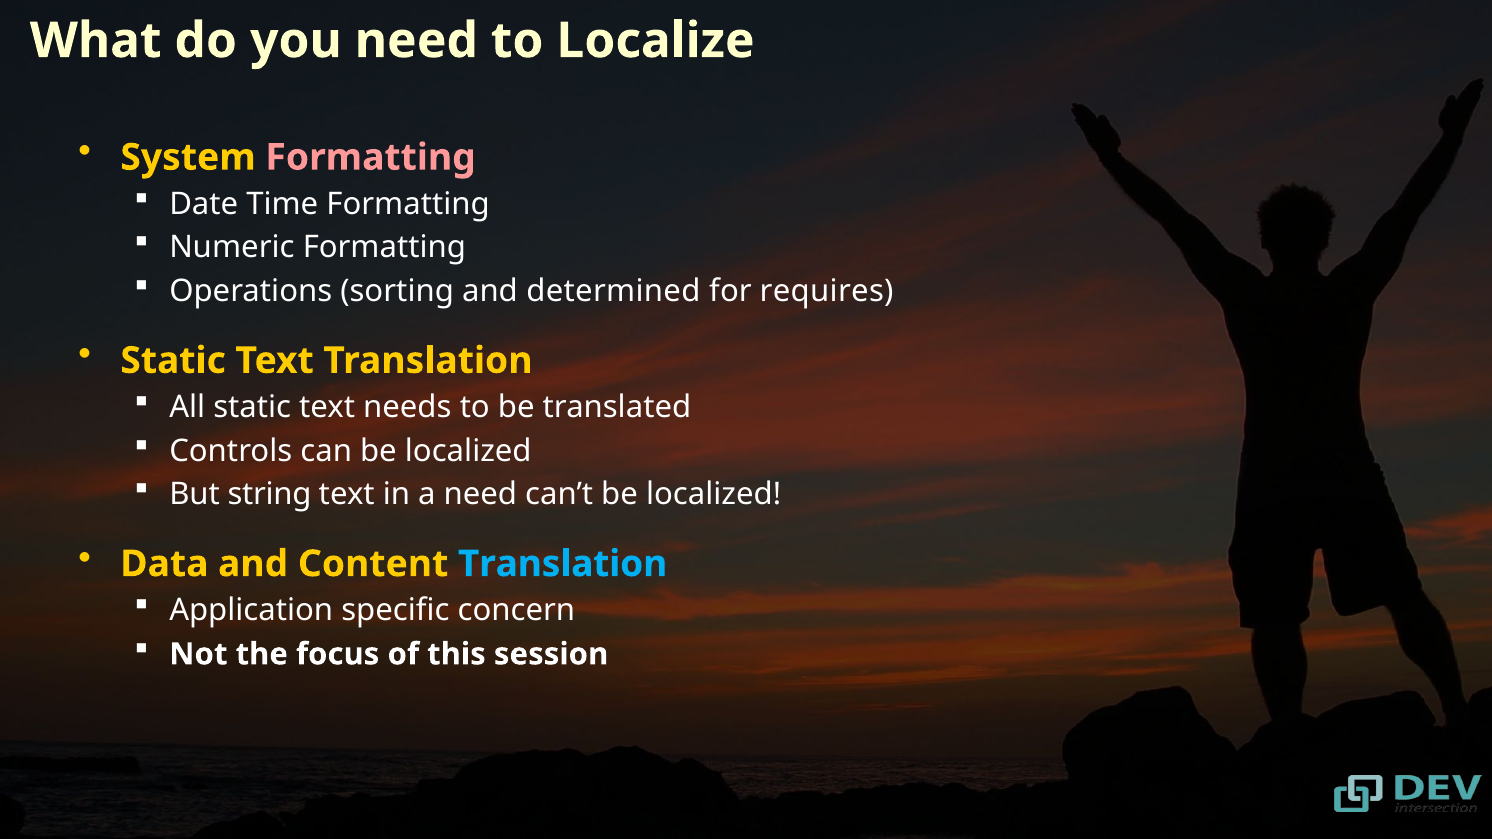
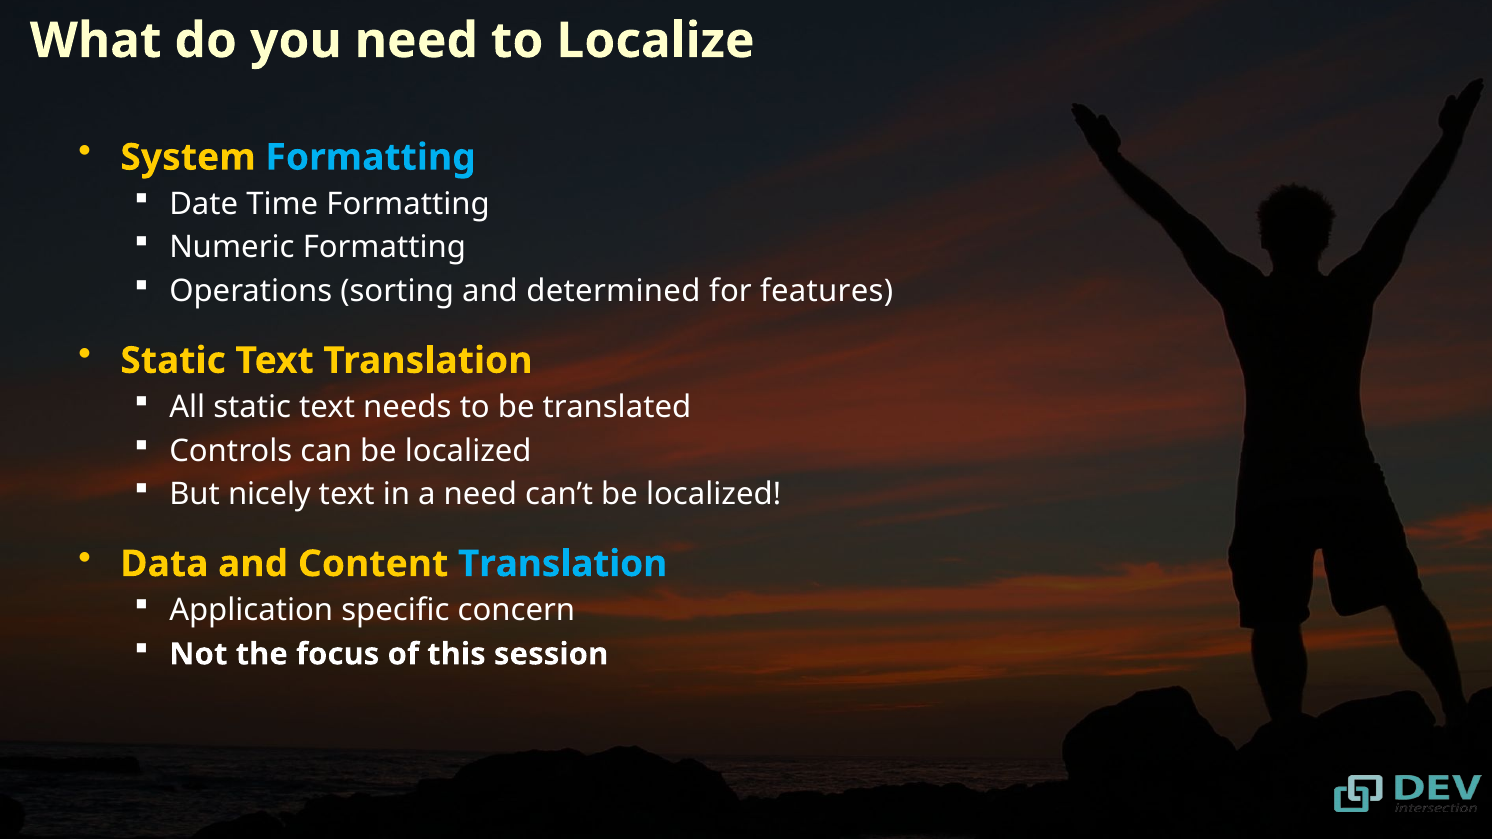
Formatting at (371, 157) colour: pink -> light blue
requires: requires -> features
string: string -> nicely
